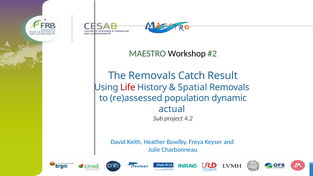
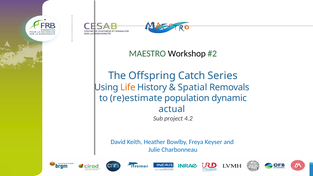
The Removals: Removals -> Offspring
Result: Result -> Series
Life colour: red -> orange
re)assessed: re)assessed -> re)estimate
